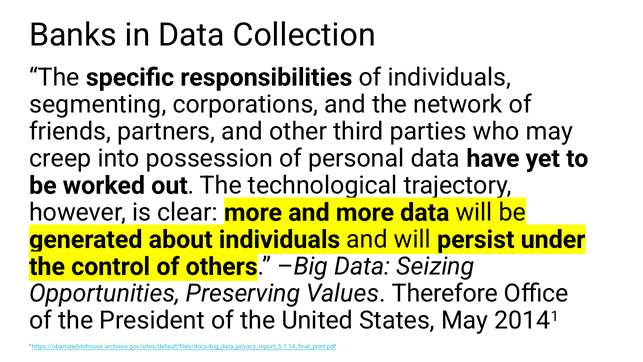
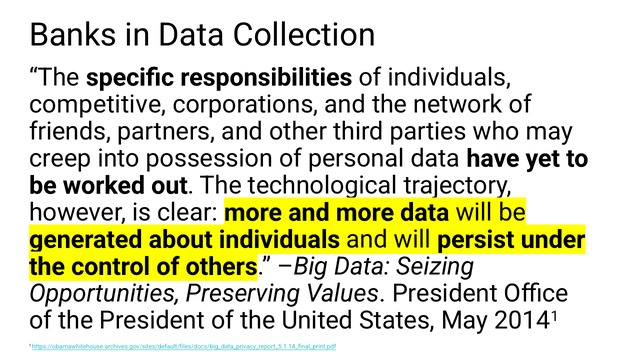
segmenting: segmenting -> competitive
Values Therefore: Therefore -> President
